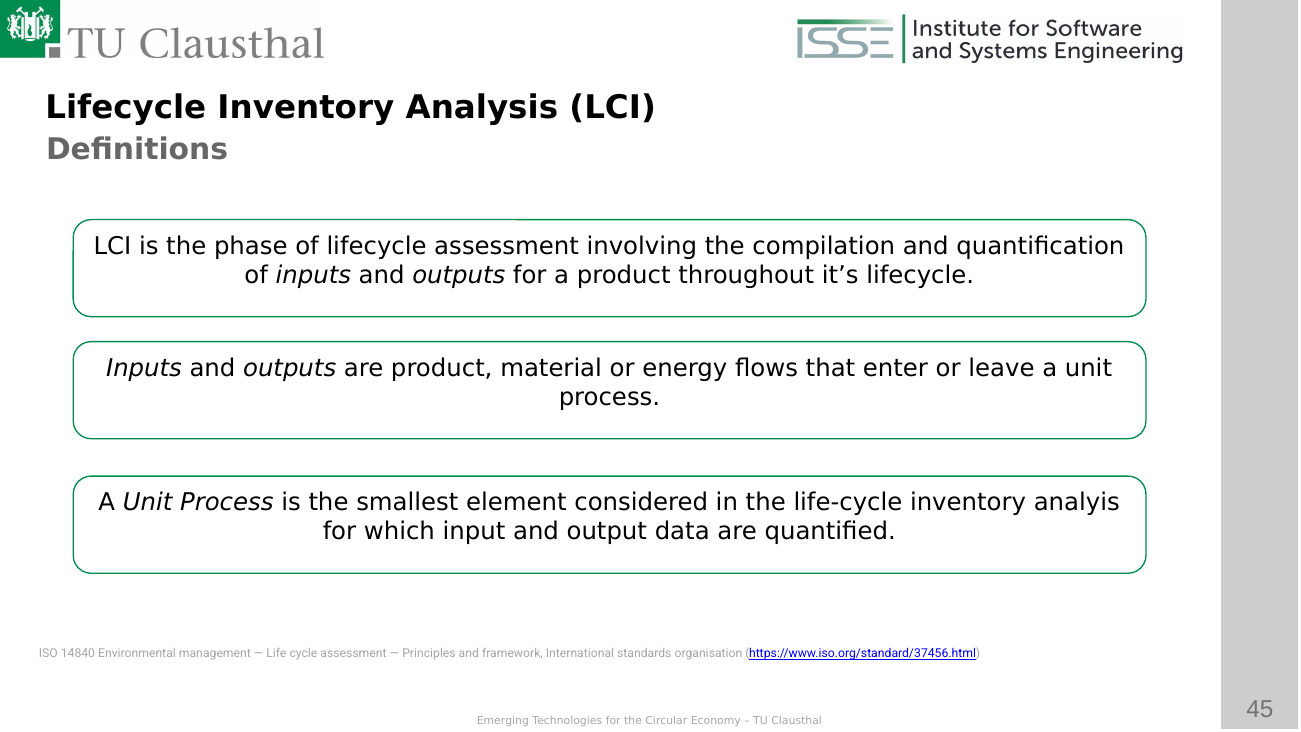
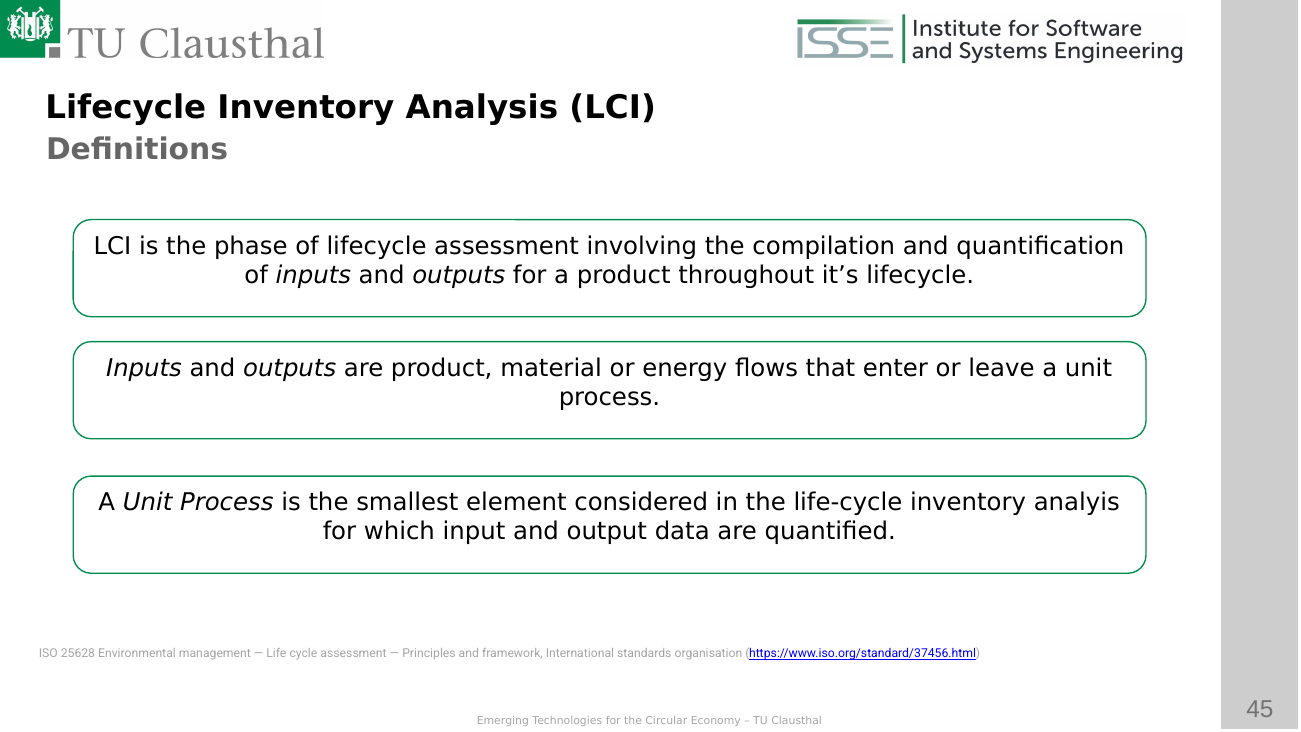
14840: 14840 -> 25628
